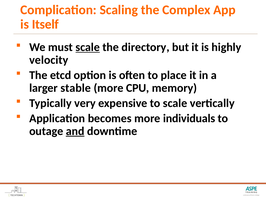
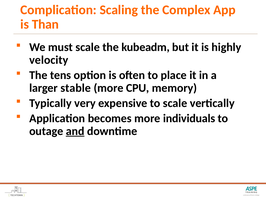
Itself: Itself -> Than
scale at (88, 47) underline: present -> none
directory: directory -> kubeadm
etcd: etcd -> tens
